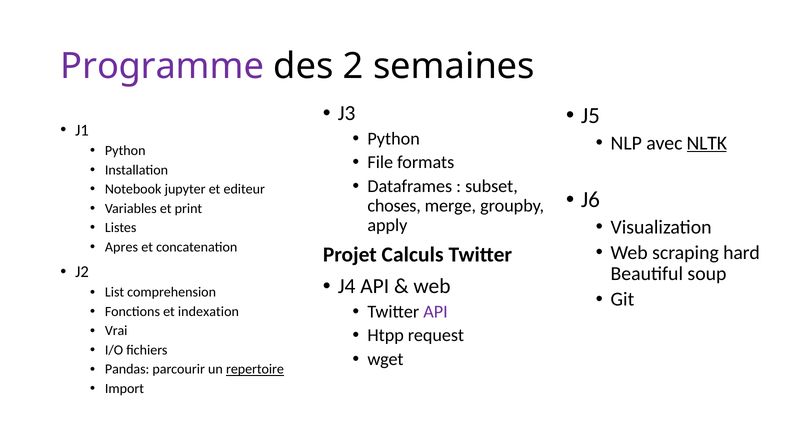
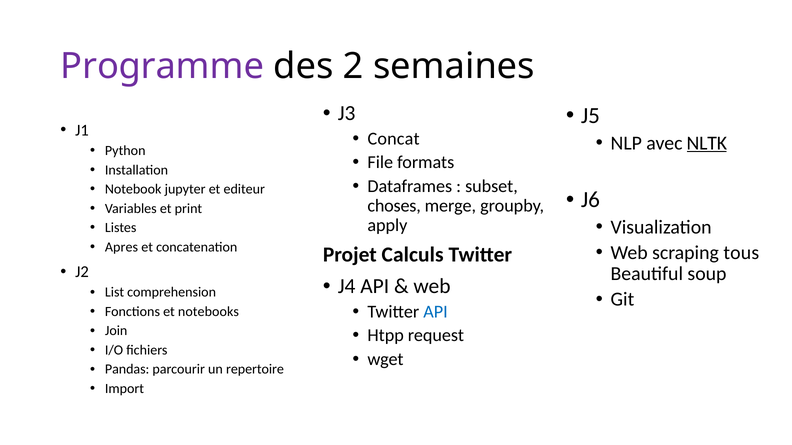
Python at (394, 139): Python -> Concat
hard: hard -> tous
API at (435, 312) colour: purple -> blue
indexation: indexation -> notebooks
Vrai: Vrai -> Join
repertoire underline: present -> none
